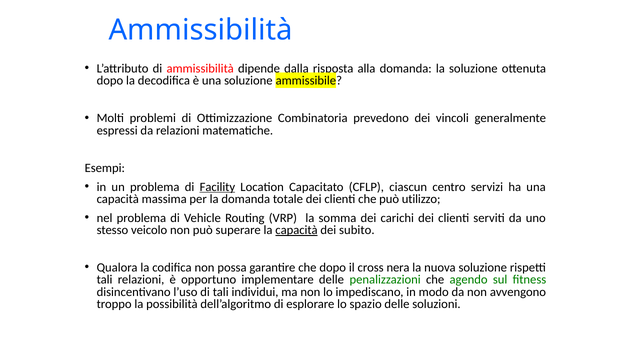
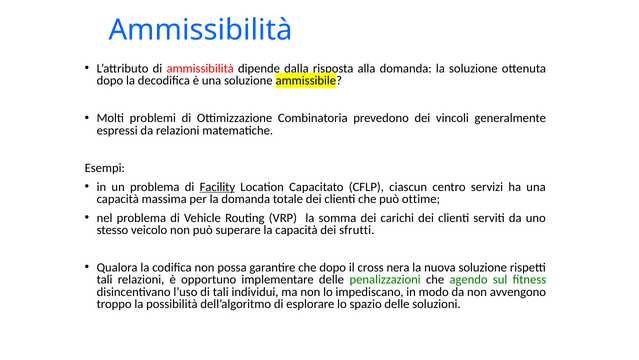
utilizzo: utilizzo -> ottime
capacità at (297, 230) underline: present -> none
subito: subito -> sfrutti
